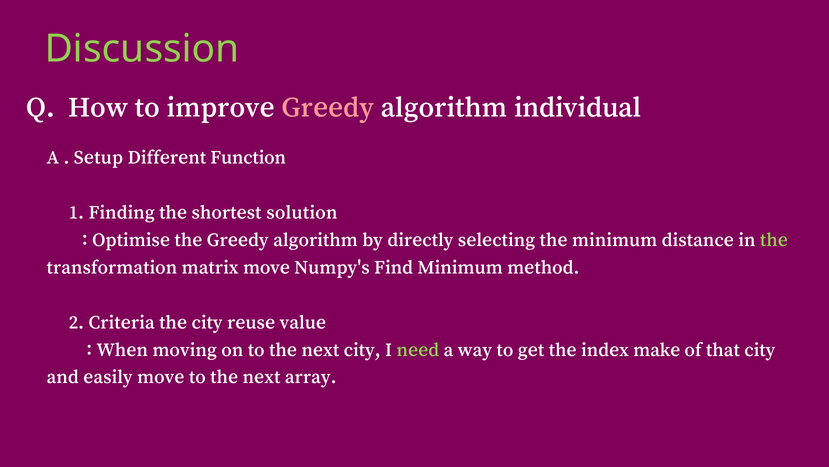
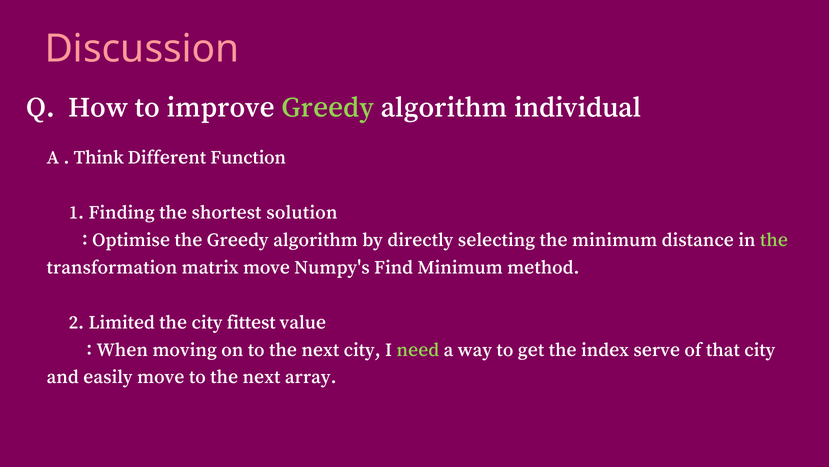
Discussion colour: light green -> pink
Greedy at (328, 107) colour: pink -> light green
Setup: Setup -> Think
Criteria: Criteria -> Limited
reuse: reuse -> fittest
make: make -> serve
